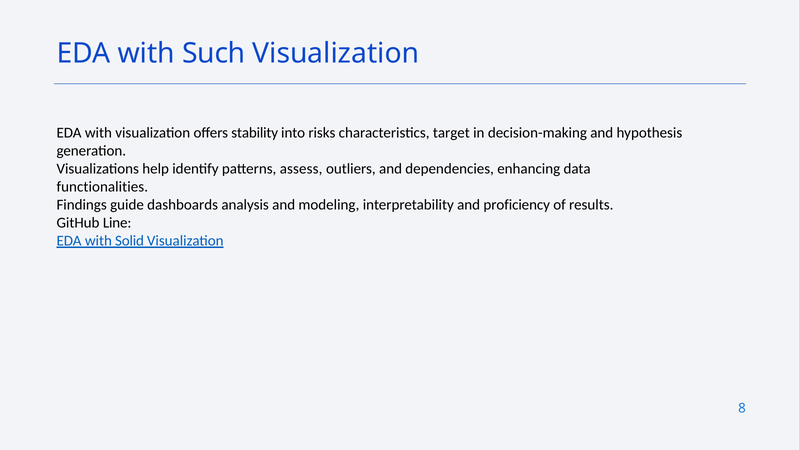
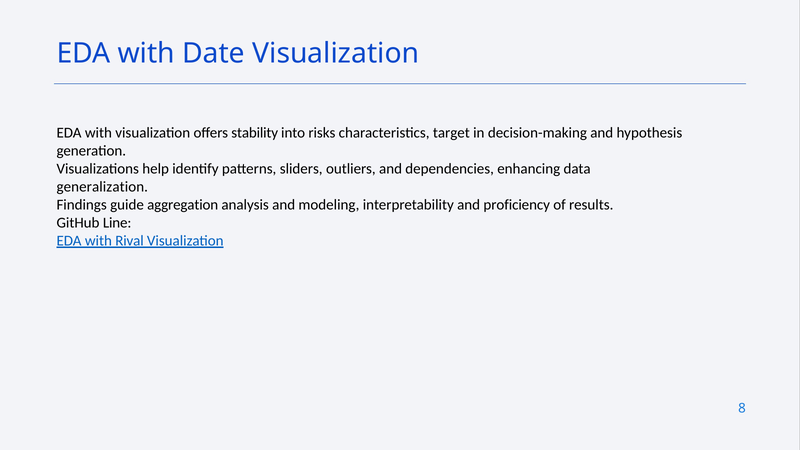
Such: Such -> Date
assess: assess -> sliders
functionalities: functionalities -> generalization
dashboards: dashboards -> aggregation
Solid: Solid -> Rival
